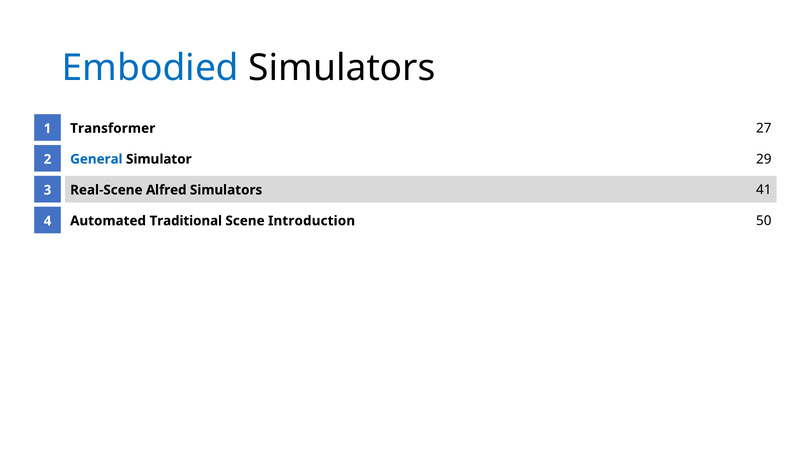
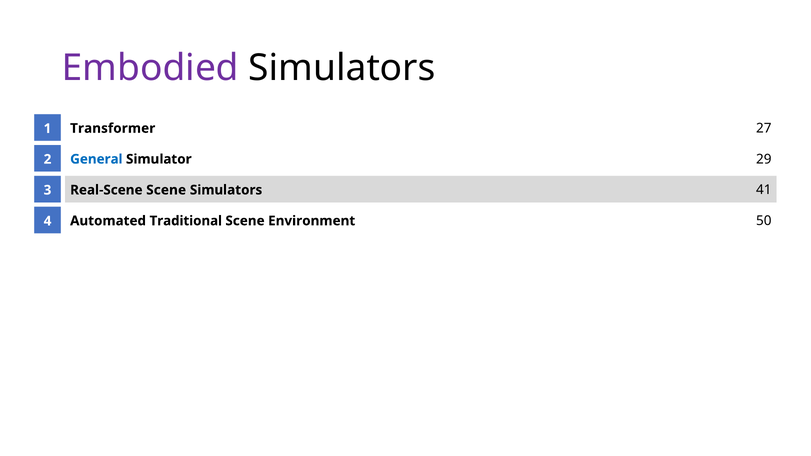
Embodied colour: blue -> purple
Real-Scene Alfred: Alfred -> Scene
Introduction: Introduction -> Environment
